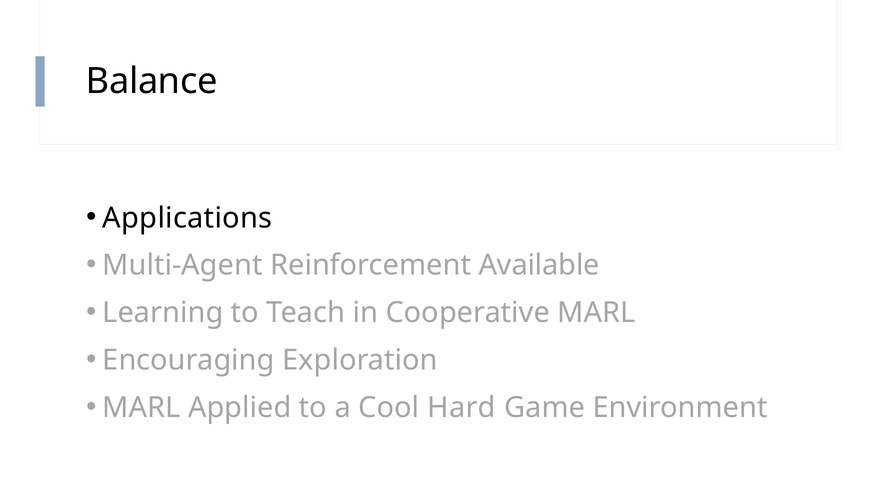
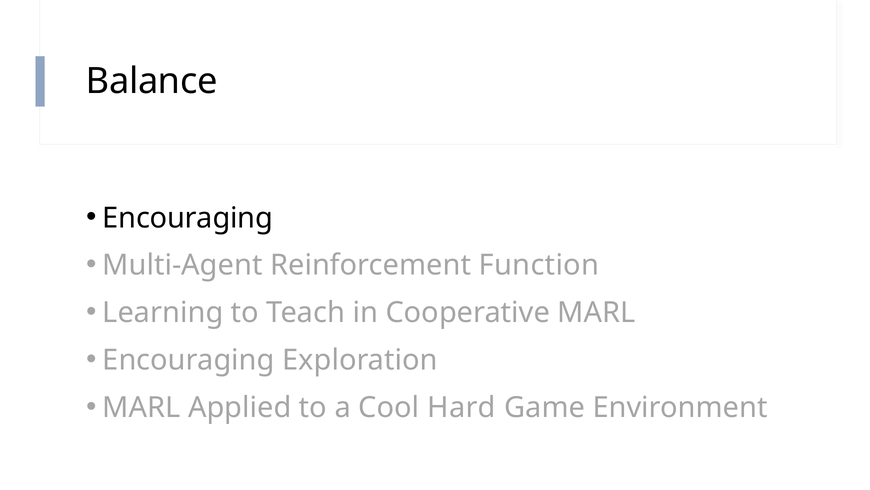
Applications at (187, 218): Applications -> Encouraging
Available: Available -> Function
